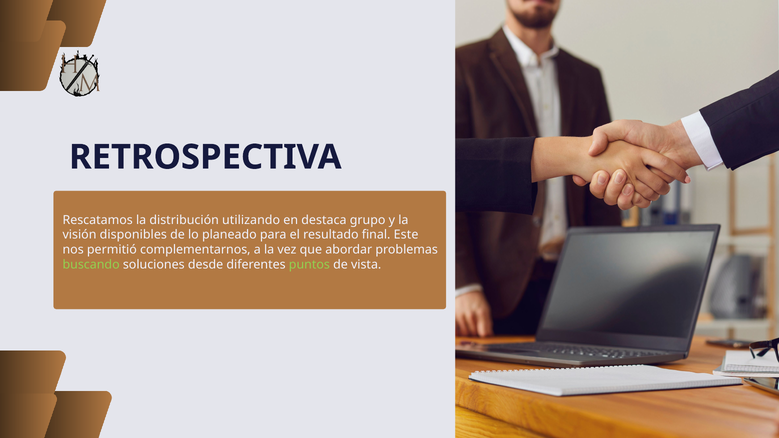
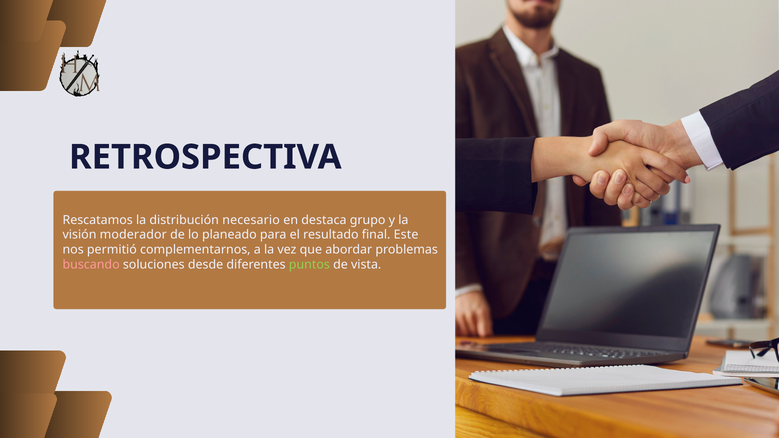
utilizando: utilizando -> necesario
disponibles: disponibles -> moderador
buscando colour: light green -> pink
